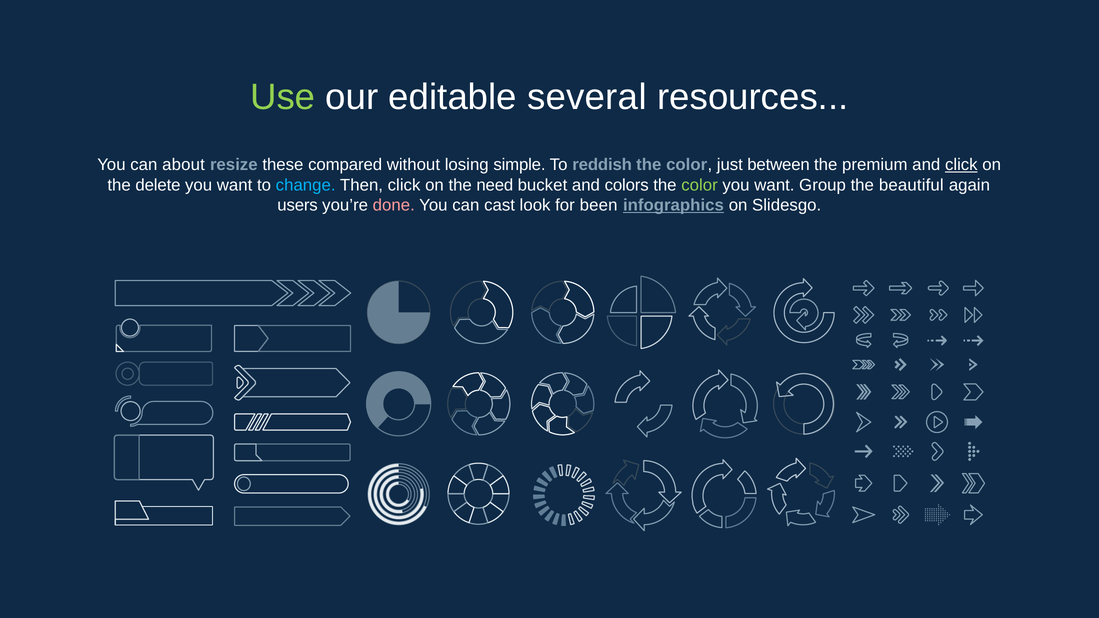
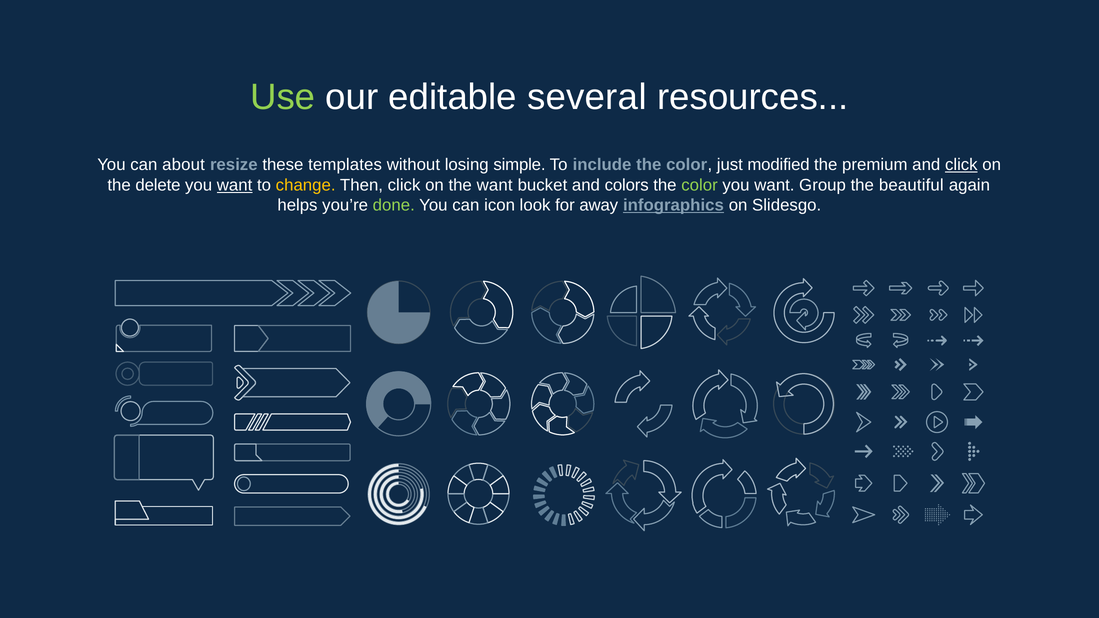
compared: compared -> templates
reddish: reddish -> include
between: between -> modified
want at (235, 185) underline: none -> present
change colour: light blue -> yellow
the need: need -> want
users: users -> helps
done colour: pink -> light green
cast: cast -> icon
been: been -> away
